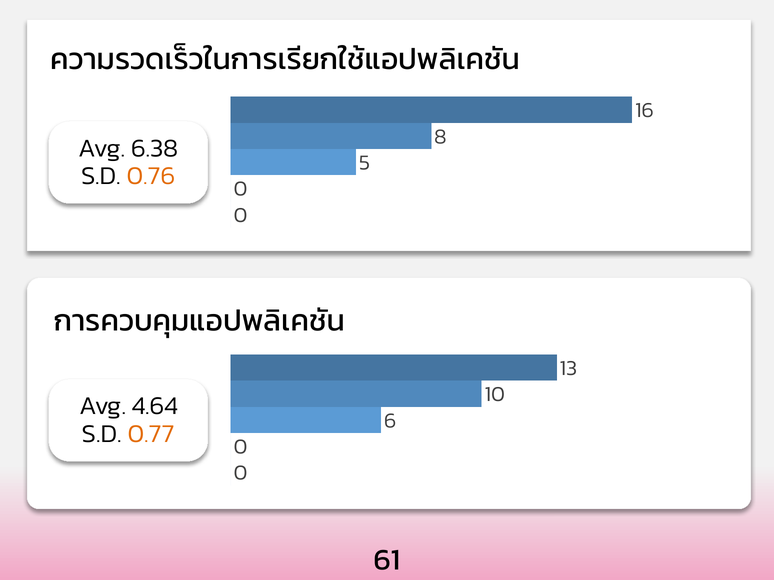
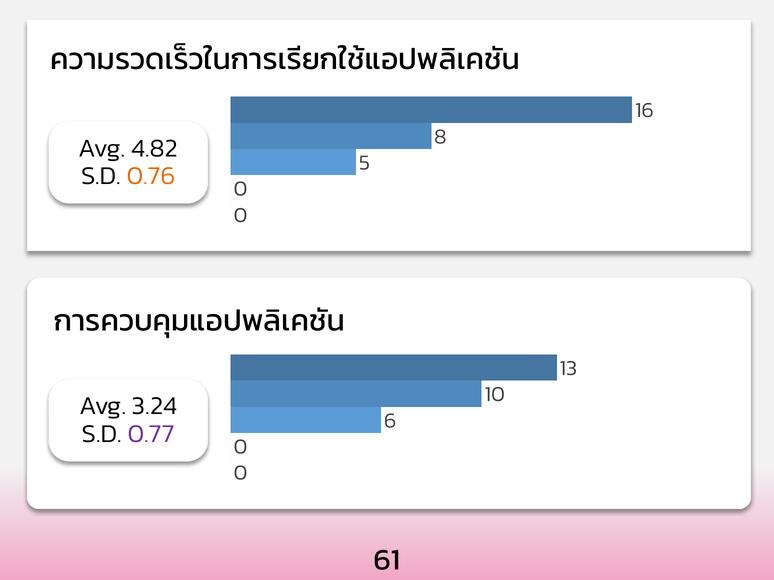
6.38: 6.38 -> 4.82
4.64: 4.64 -> 3.24
0.77 colour: orange -> purple
